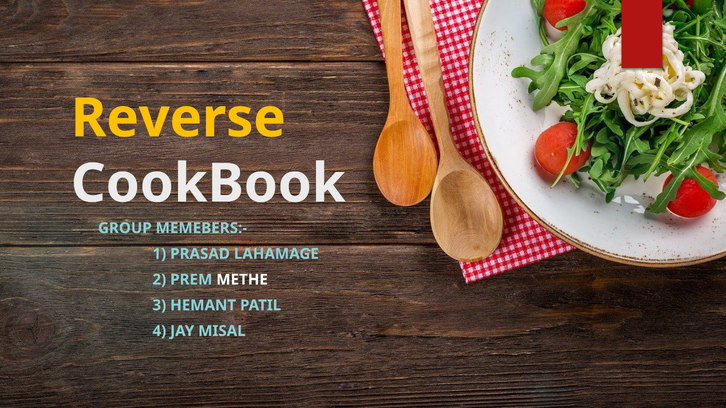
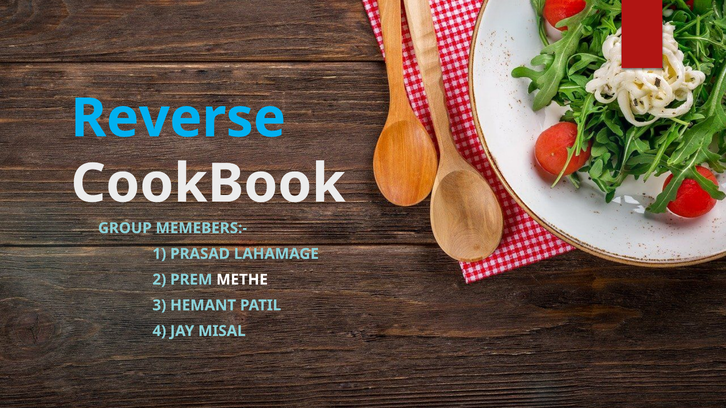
Reverse colour: yellow -> light blue
